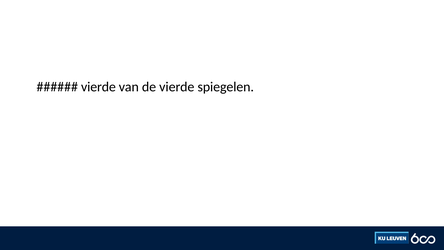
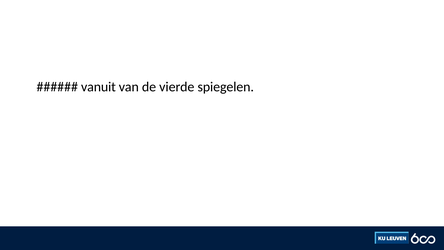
vierde at (98, 87): vierde -> vanuit
